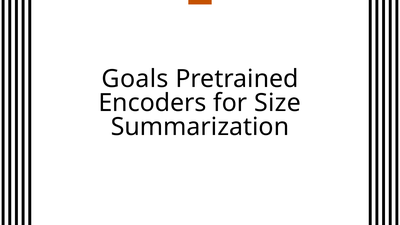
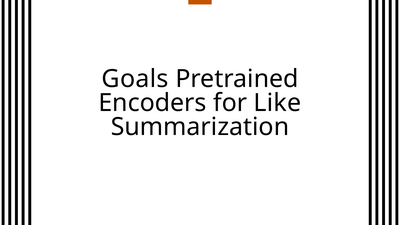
Size: Size -> Like
